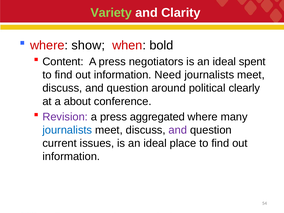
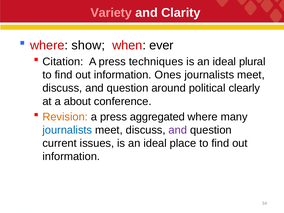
Variety colour: light green -> pink
bold: bold -> ever
Content: Content -> Citation
negotiators: negotiators -> techniques
spent: spent -> plural
Need: Need -> Ones
Revision colour: purple -> orange
